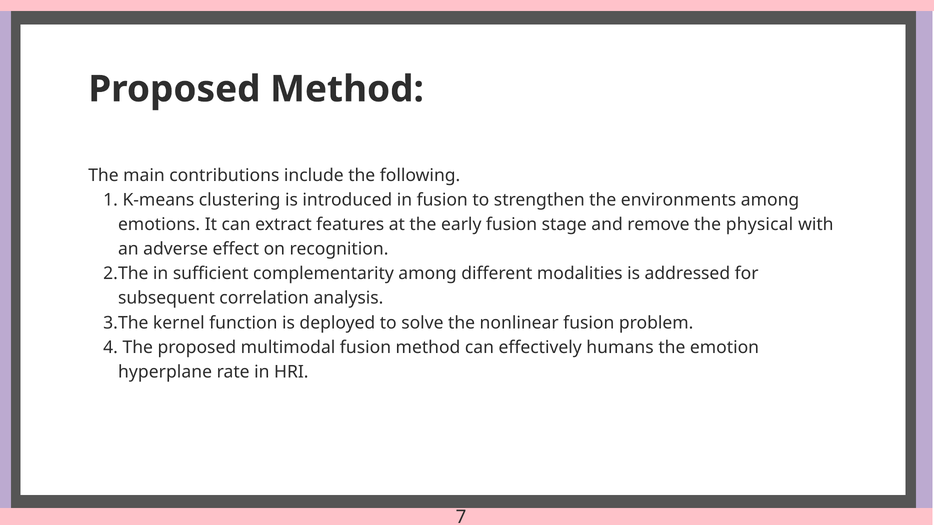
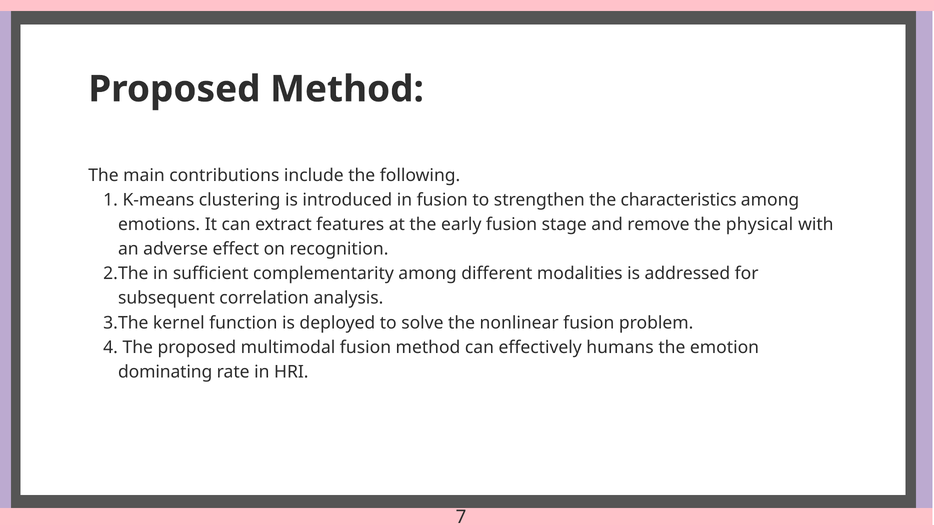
environments: environments -> characteristics
hyperplane: hyperplane -> dominating
